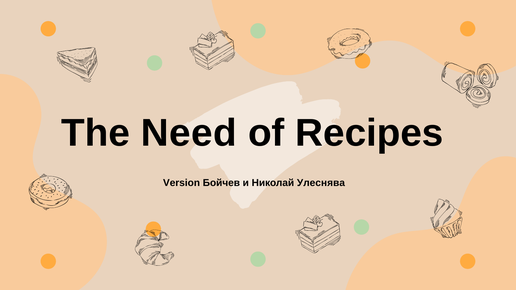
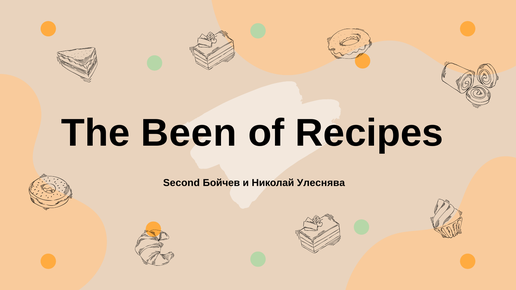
Need: Need -> Been
Version: Version -> Second
